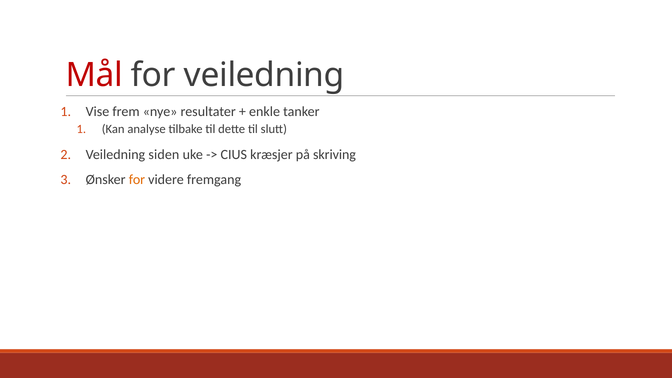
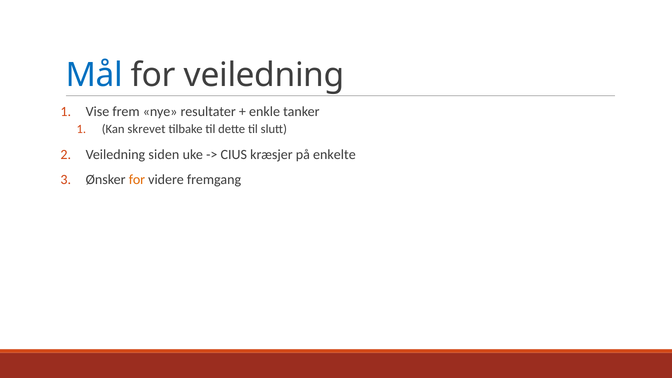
Mål colour: red -> blue
analyse: analyse -> skrevet
skriving: skriving -> enkelte
